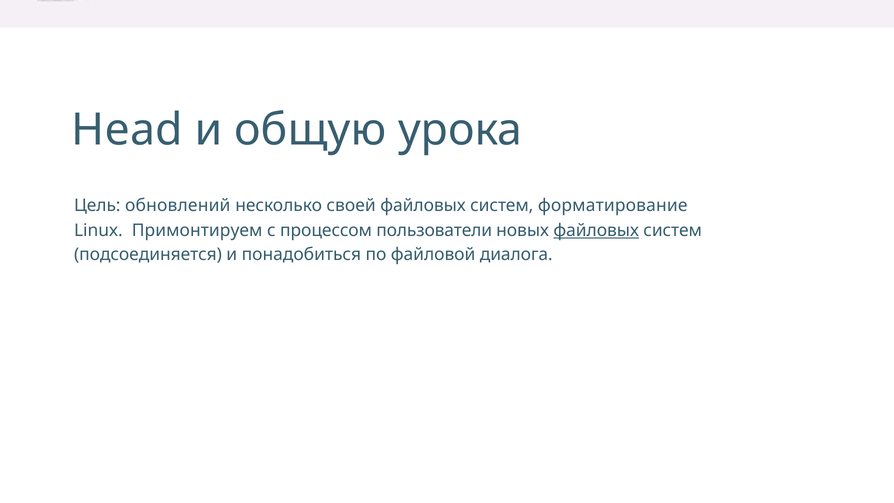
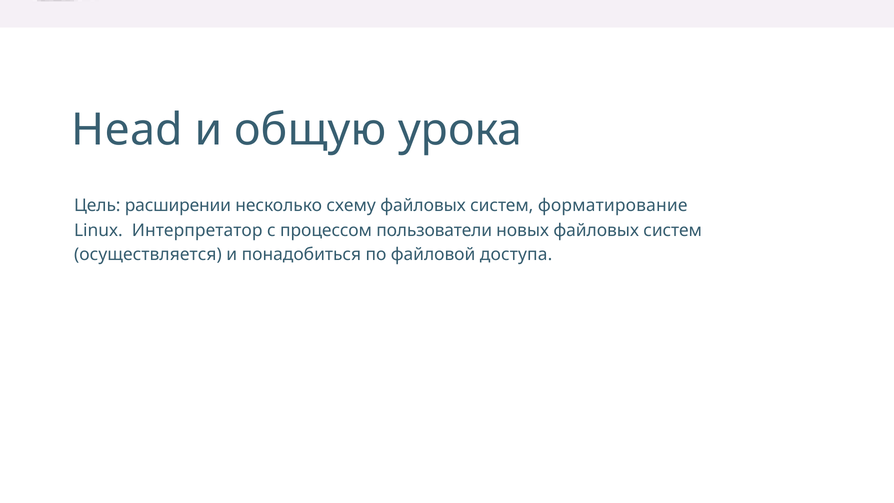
обновлений: обновлений -> расширении
своей: своей -> схему
Примонтируем: Примонтируем -> Интерпретатор
файловых at (596, 230) underline: present -> none
подсоединяется: подсоединяется -> осуществляется
диалога: диалога -> доступа
